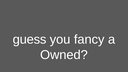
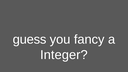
Owned: Owned -> Integer
